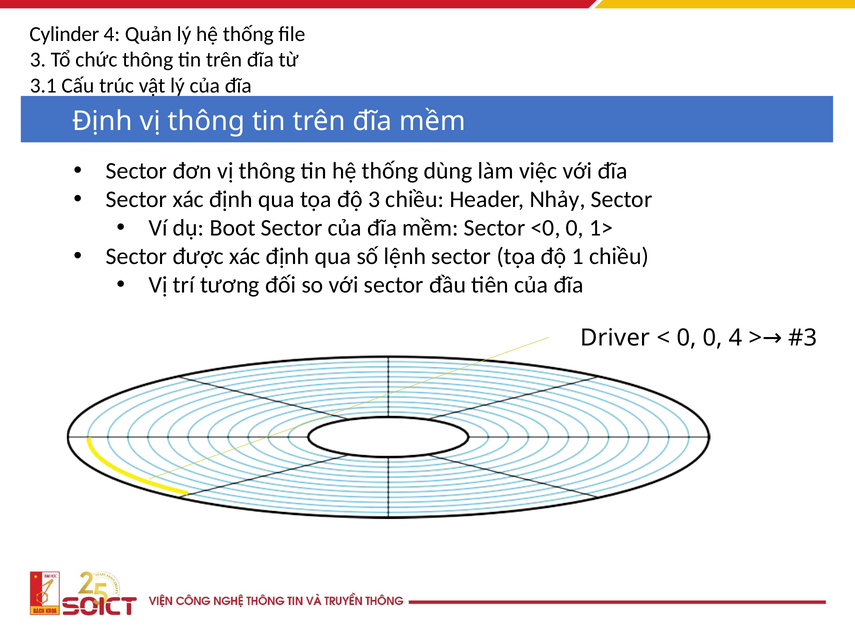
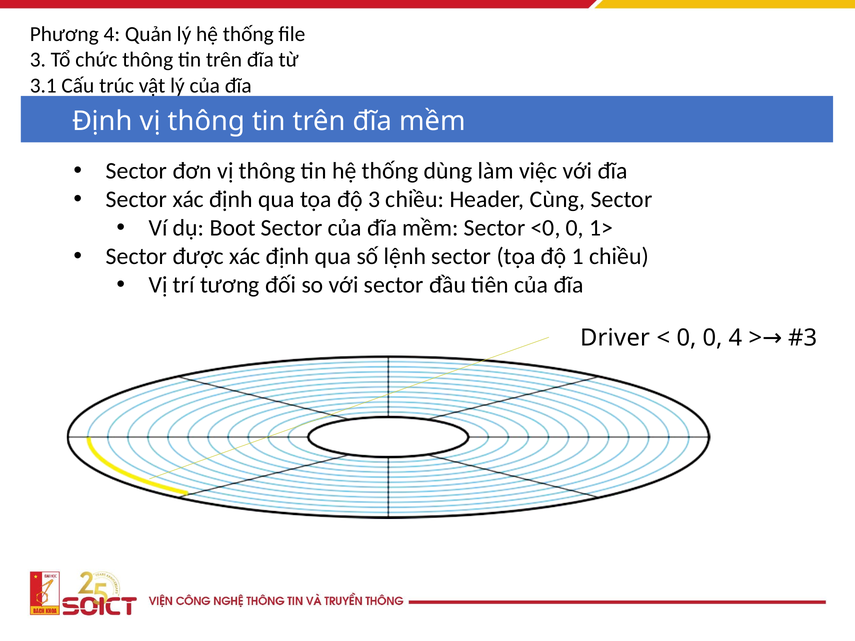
Cylinder: Cylinder -> Phương
Nhảy: Nhảy -> Cùng
